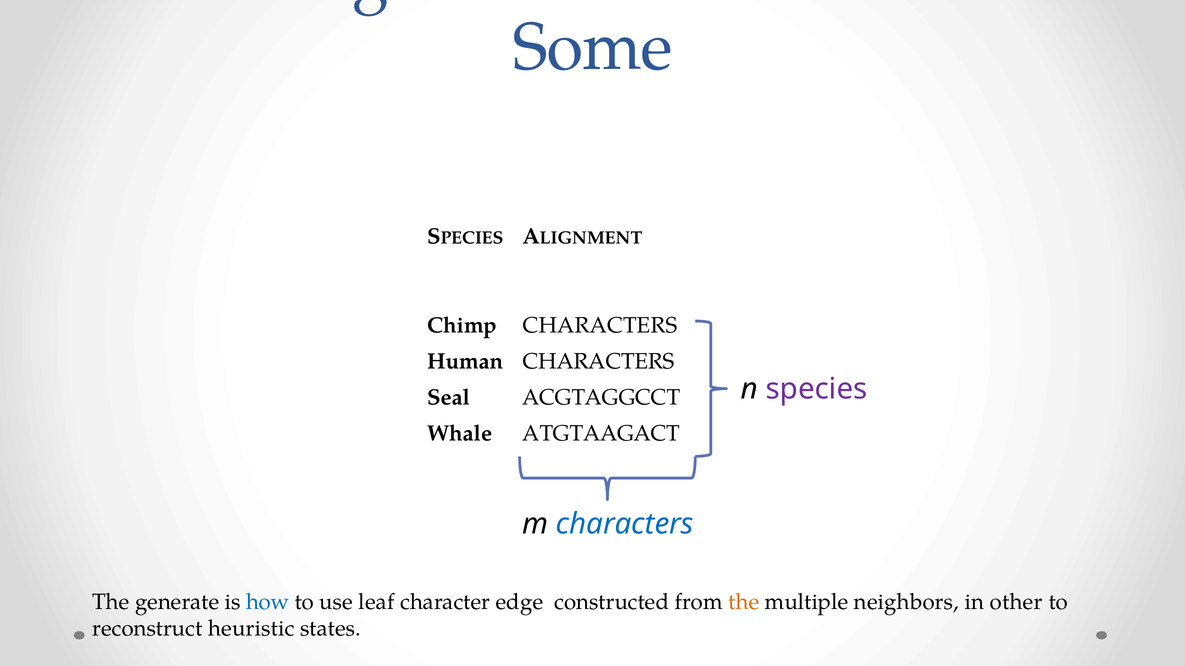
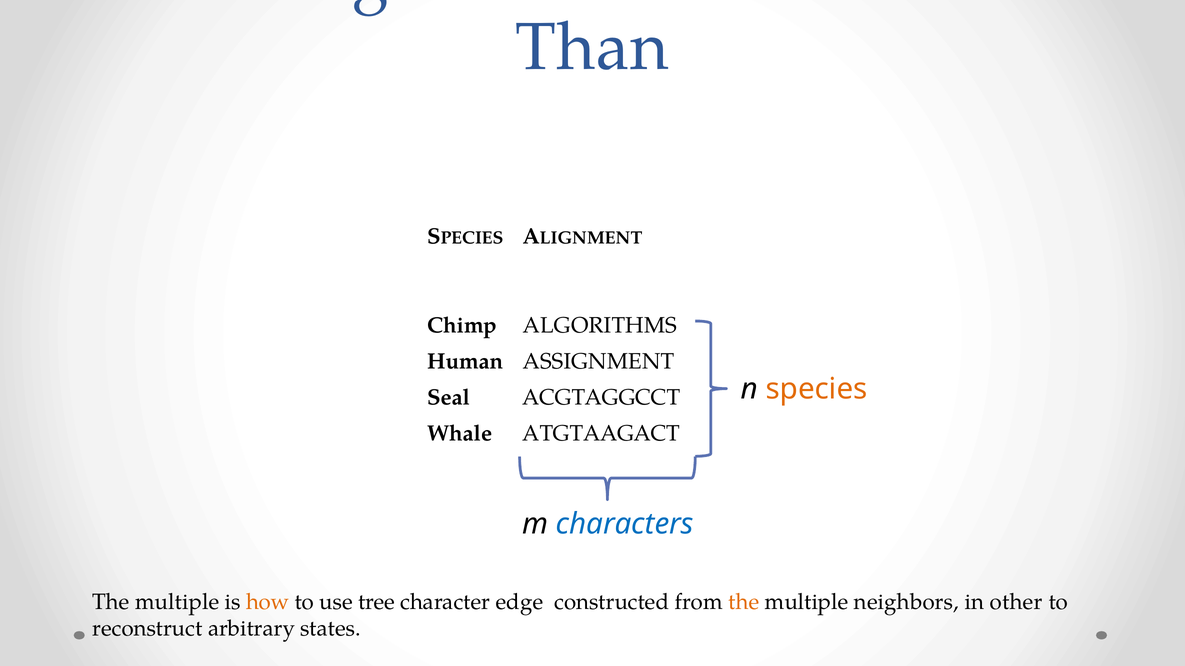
Some: Some -> Than
Chimp CHARACTERS: CHARACTERS -> ALGORITHMS
Human CHARACTERS: CHARACTERS -> ASSIGNMENT
species colour: purple -> orange
generate at (177, 603): generate -> multiple
how colour: blue -> orange
leaf: leaf -> tree
heuristic: heuristic -> arbitrary
